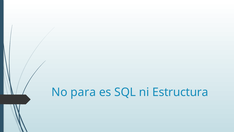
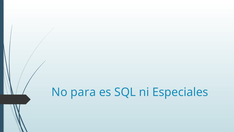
Estructura: Estructura -> Especiales
